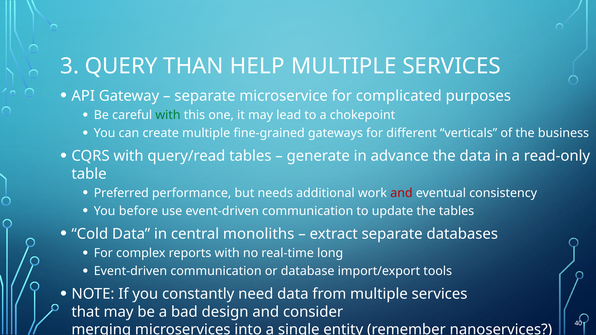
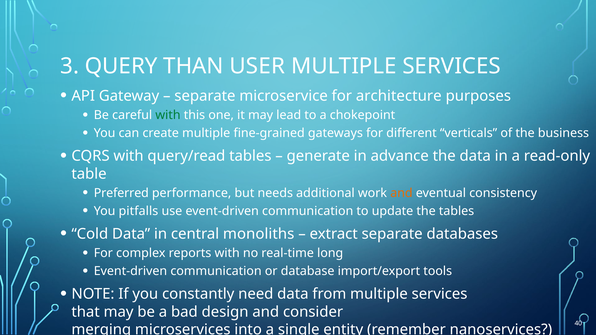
HELP: HELP -> USER
complicated: complicated -> architecture
and at (401, 193) colour: red -> orange
before: before -> pitfalls
